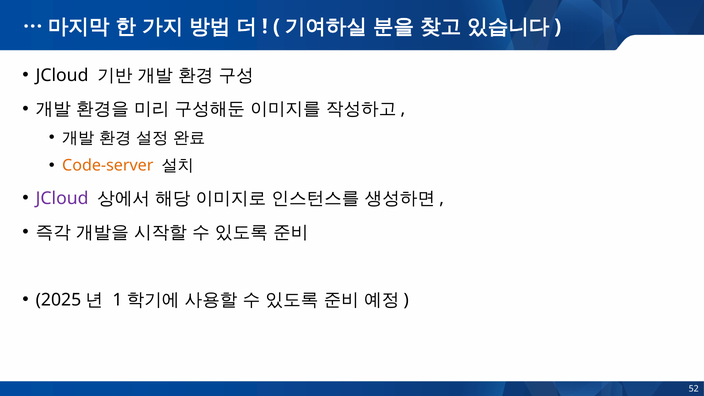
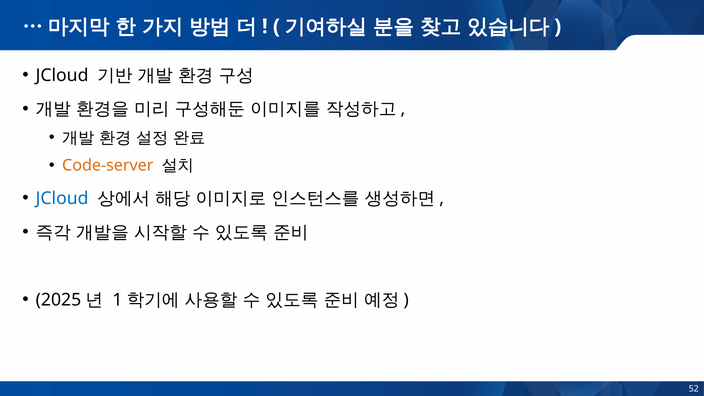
JCloud at (62, 199) colour: purple -> blue
